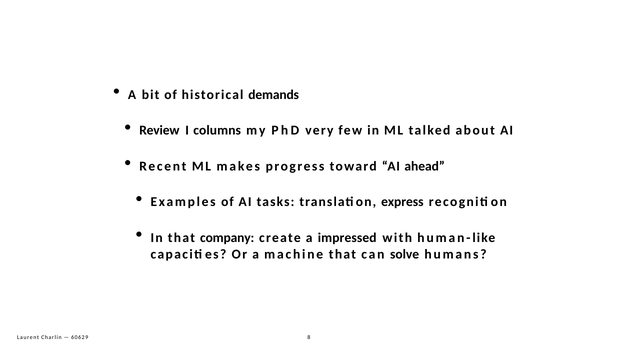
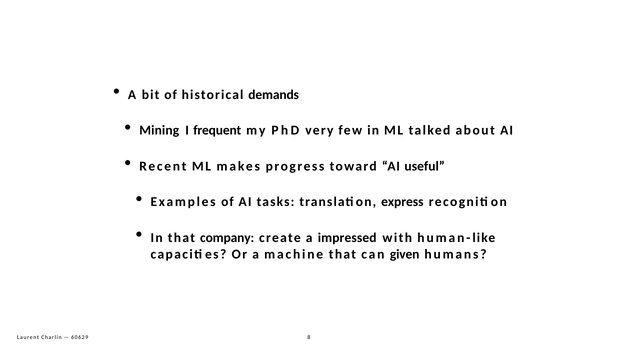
Review: Review -> Mining
columns: columns -> frequent
ahead: ahead -> useful
solve: solve -> given
